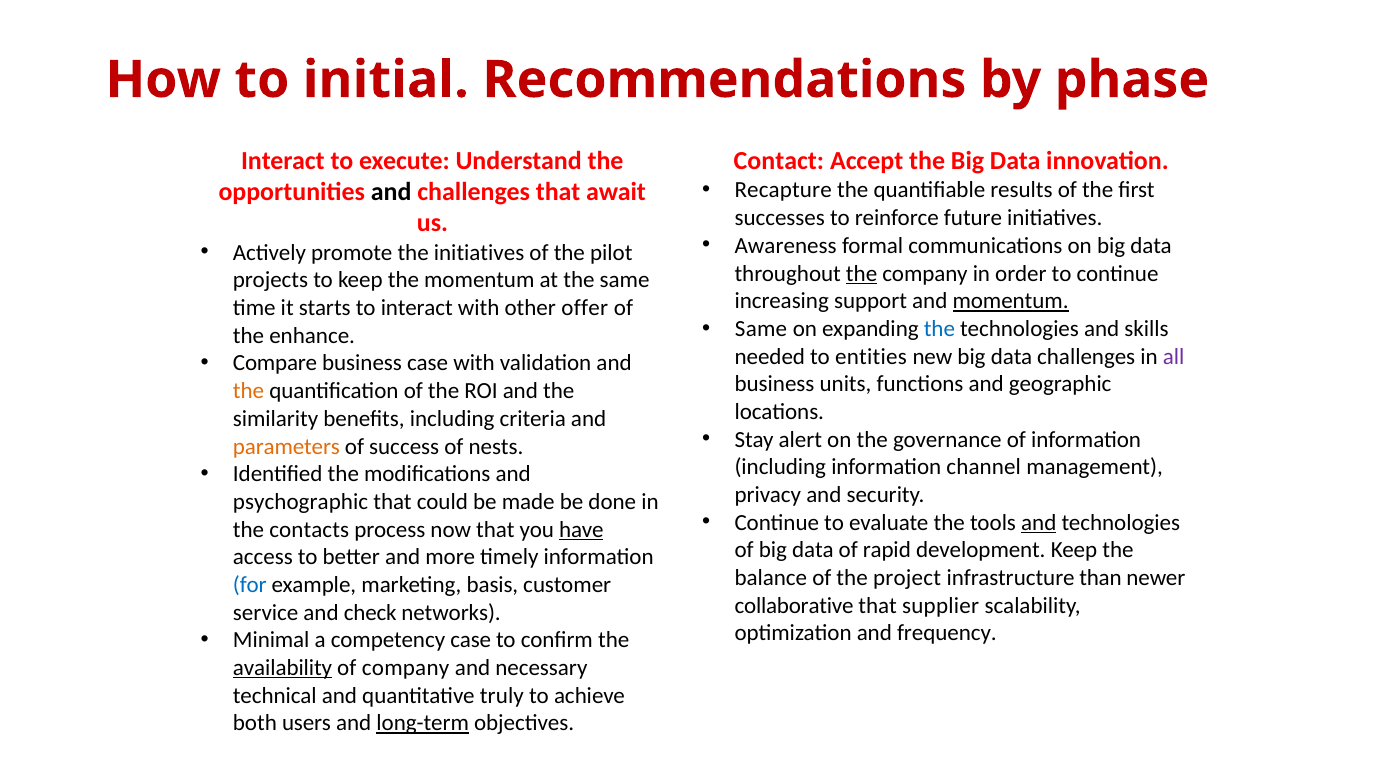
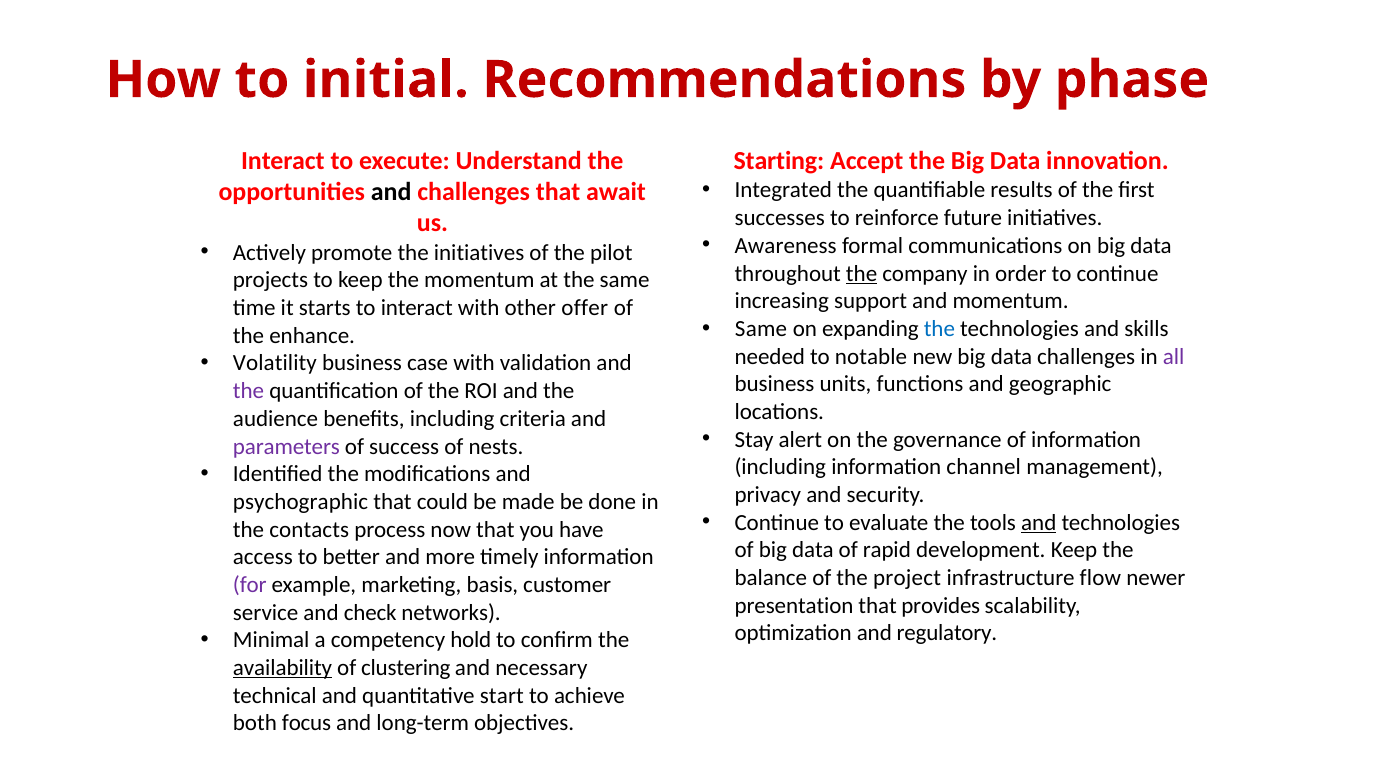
Contact: Contact -> Starting
Recapture: Recapture -> Integrated
momentum at (1011, 301) underline: present -> none
entities: entities -> notable
Compare: Compare -> Volatility
the at (249, 391) colour: orange -> purple
similarity: similarity -> audience
parameters colour: orange -> purple
have underline: present -> none
than: than -> flow
for colour: blue -> purple
collaborative: collaborative -> presentation
supplier: supplier -> provides
frequency: frequency -> regulatory
competency case: case -> hold
of company: company -> clustering
truly: truly -> start
users: users -> focus
long-term underline: present -> none
